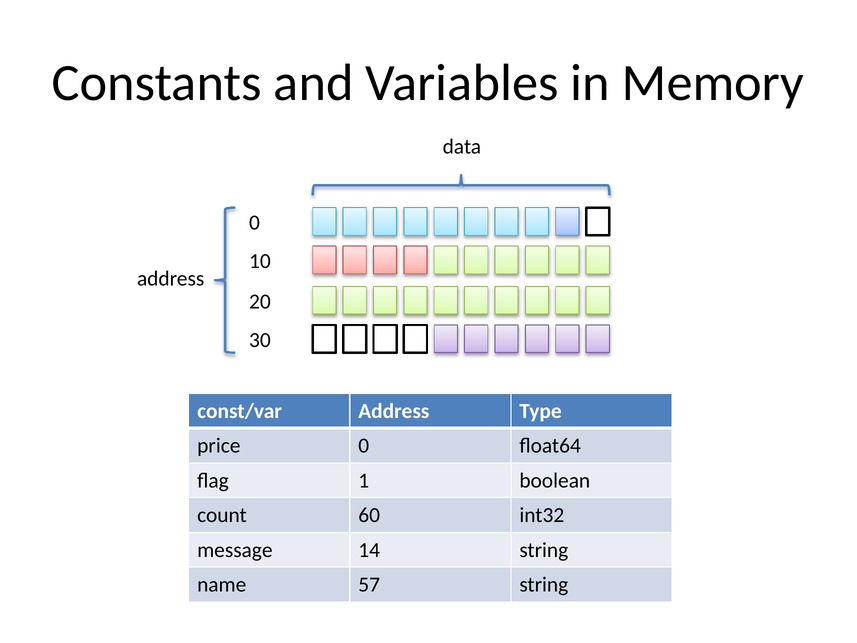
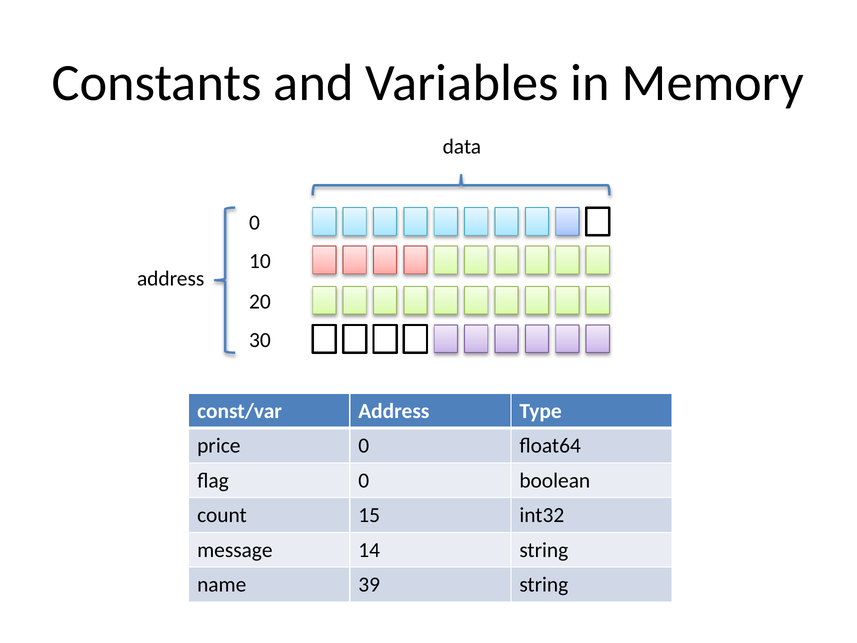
flag 1: 1 -> 0
60: 60 -> 15
57: 57 -> 39
